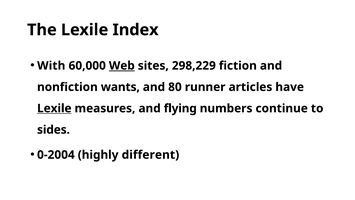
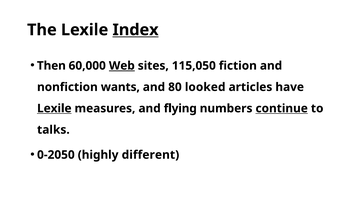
Index underline: none -> present
With: With -> Then
298,229: 298,229 -> 115,050
runner: runner -> looked
continue underline: none -> present
sides: sides -> talks
0-2004: 0-2004 -> 0-2050
